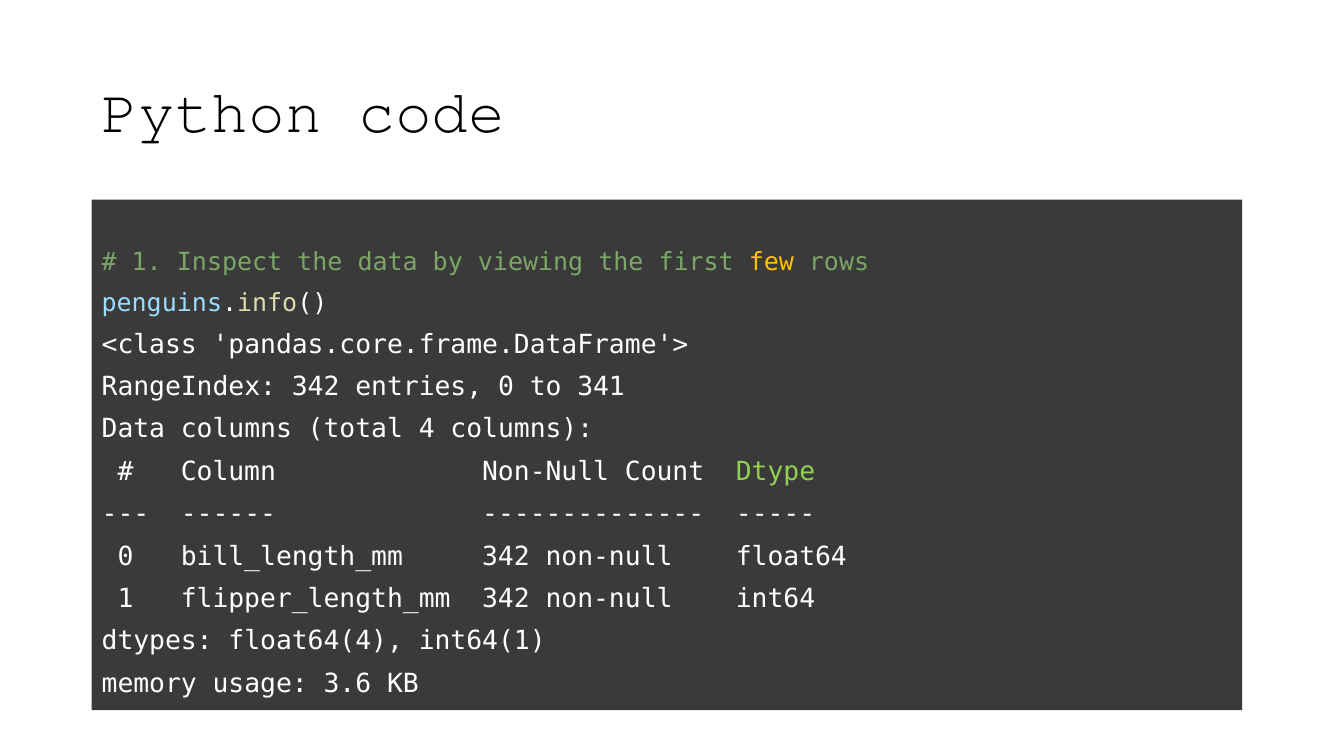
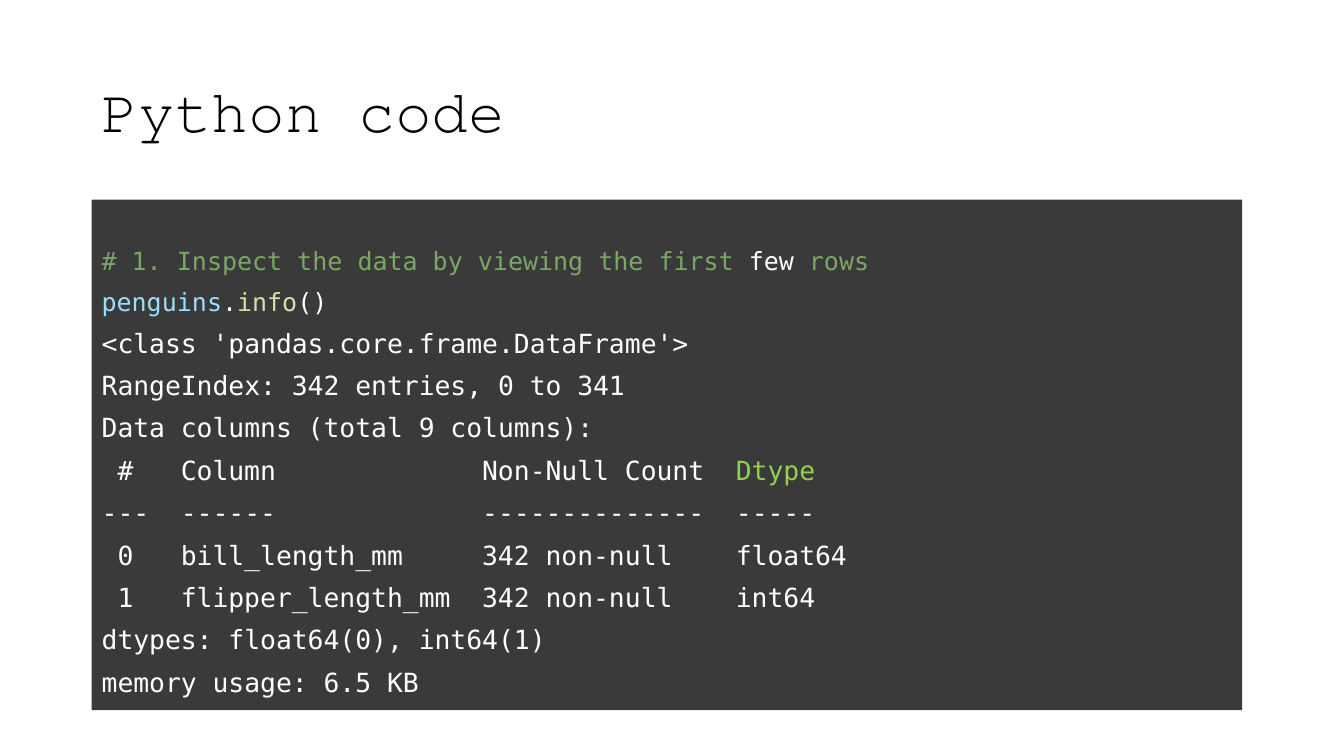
few colour: yellow -> white
4: 4 -> 9
float64(4: float64(4 -> float64(0
3.6: 3.6 -> 6.5
